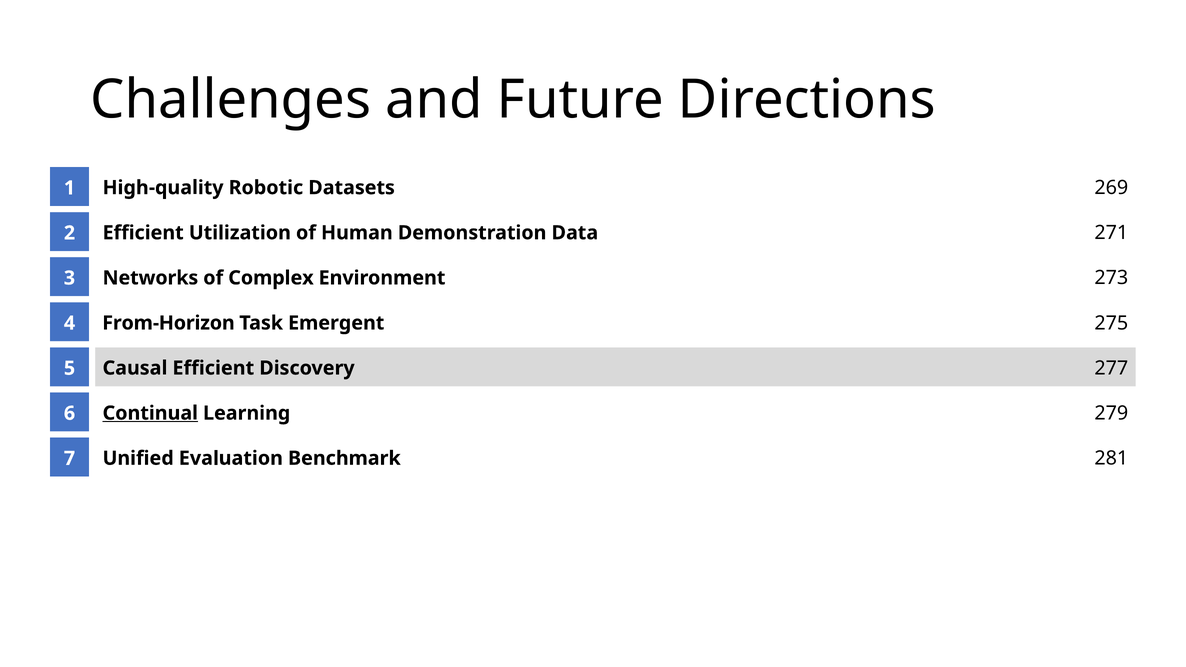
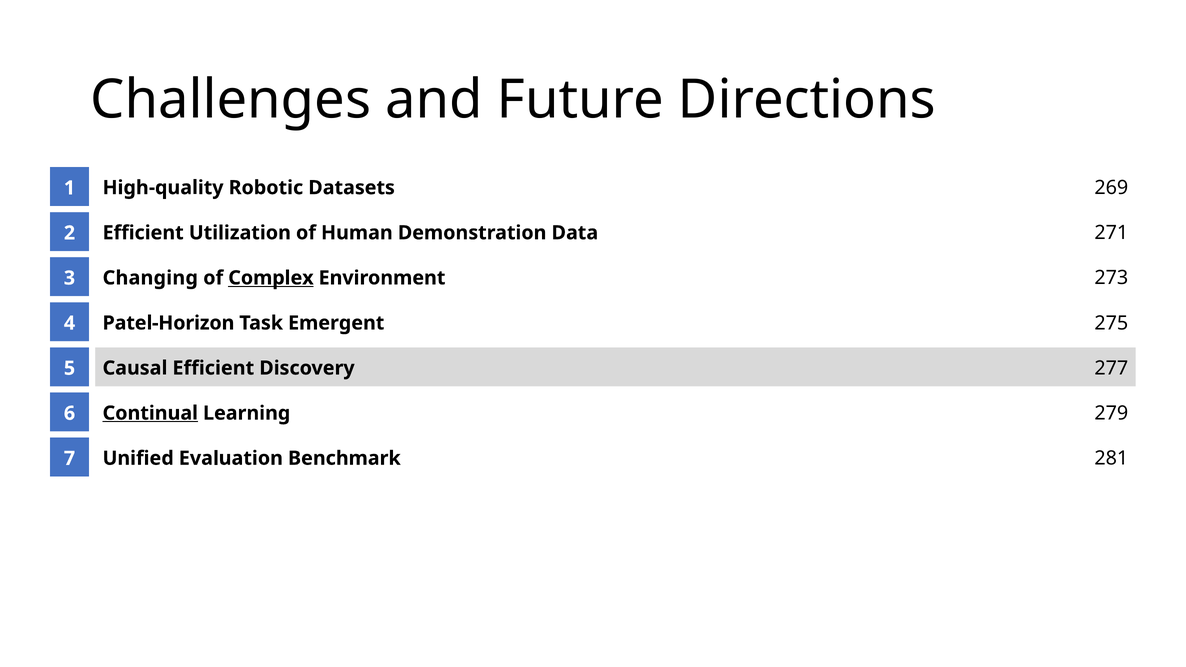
Networks: Networks -> Changing
Complex underline: none -> present
From-Horizon: From-Horizon -> Patel-Horizon
